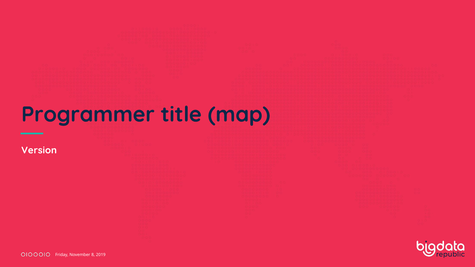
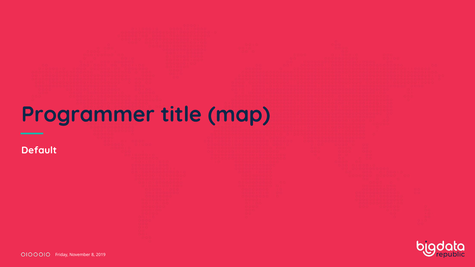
Version: Version -> Default
